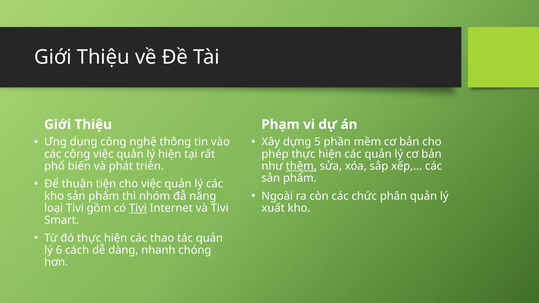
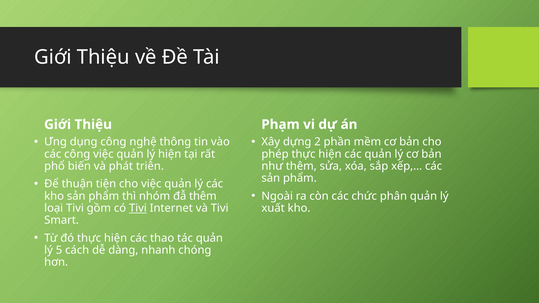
5: 5 -> 2
thêm at (301, 166) underline: present -> none
đẫ năng: năng -> thêm
6: 6 -> 5
